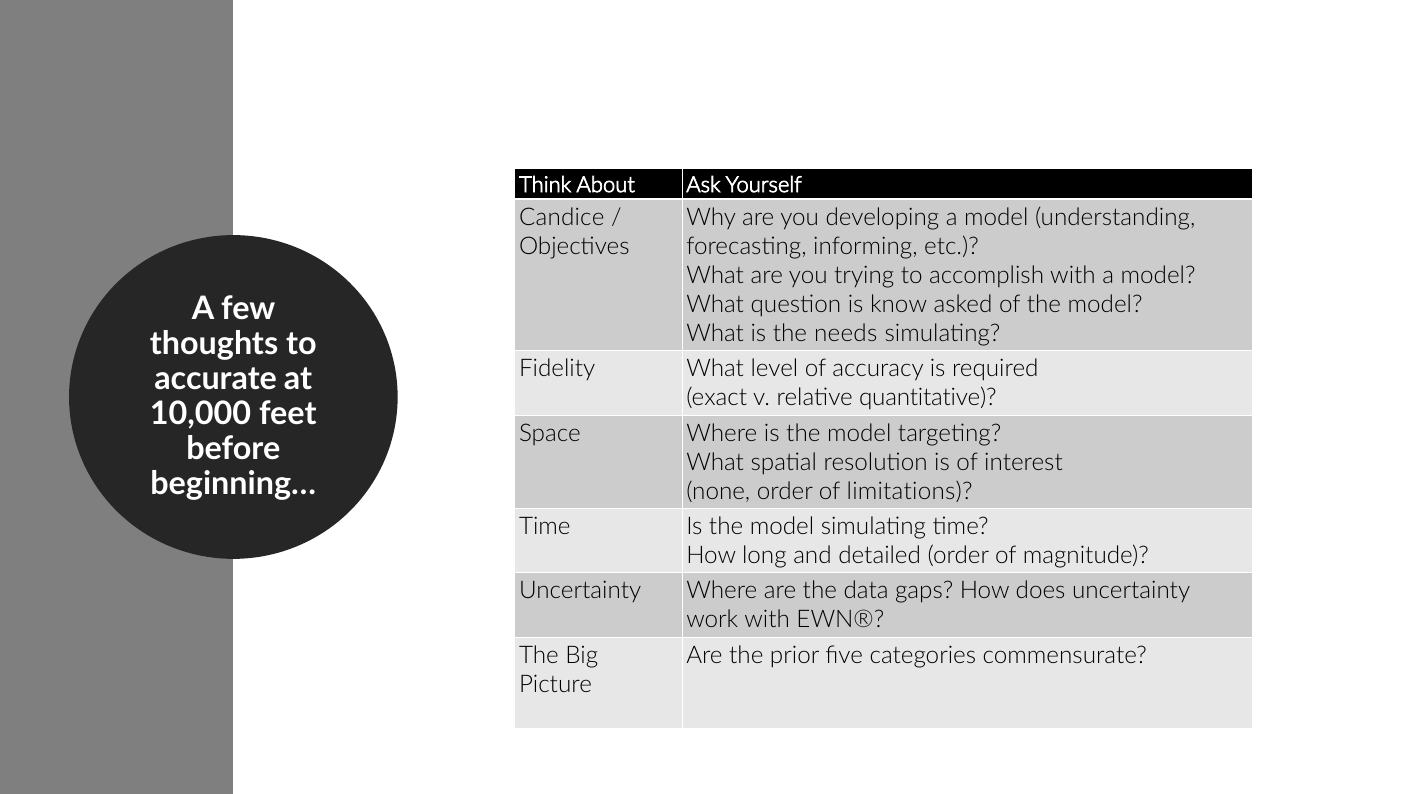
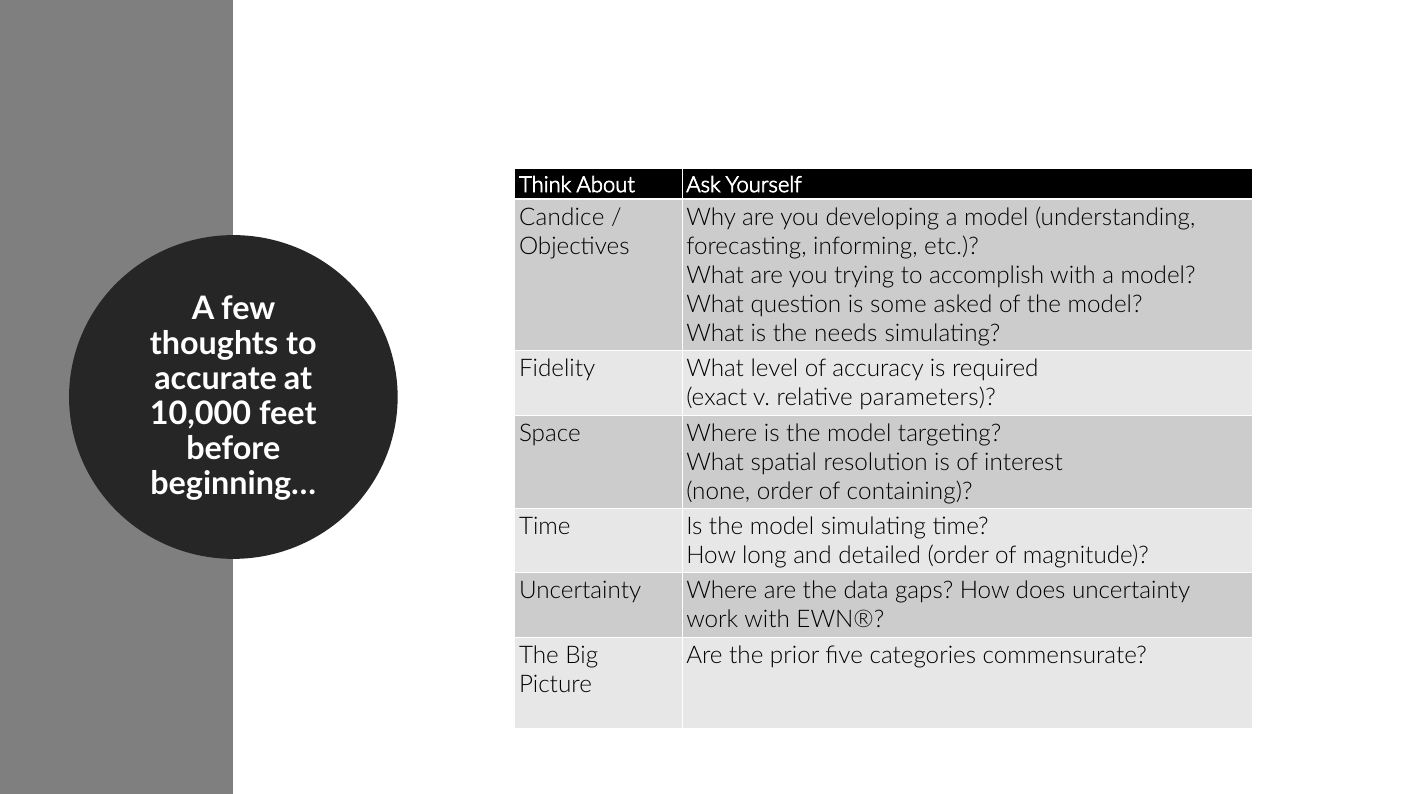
know: know -> some
quantitative: quantitative -> parameters
limitations: limitations -> containing
